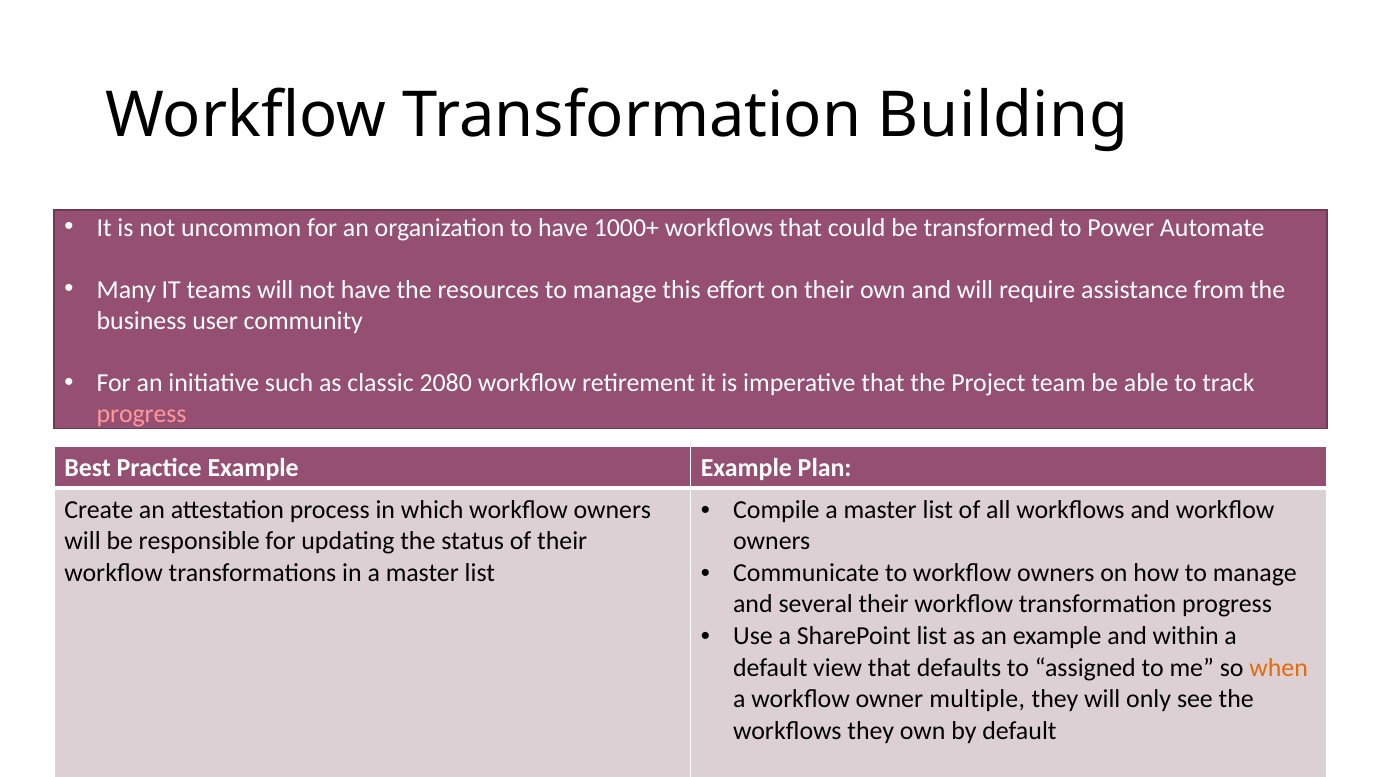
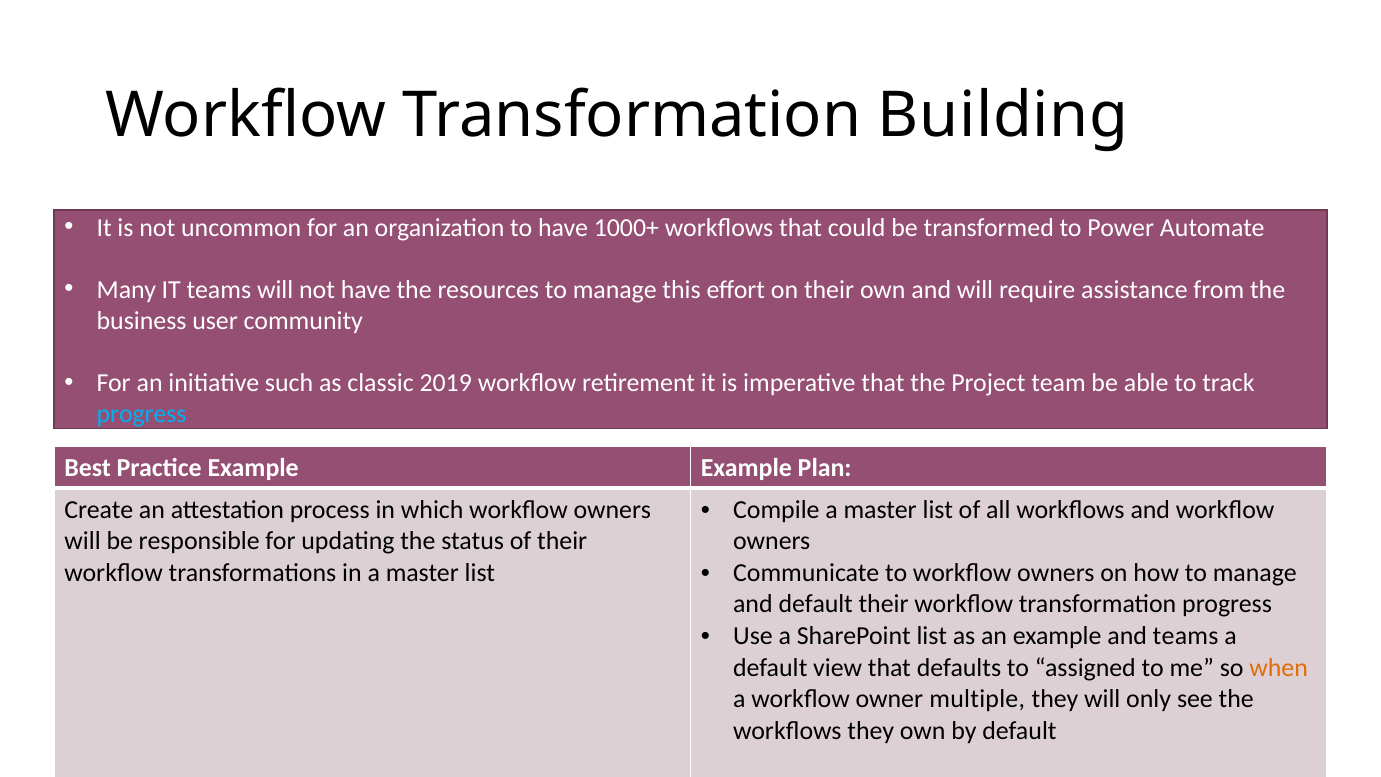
2080: 2080 -> 2019
progress at (142, 414) colour: pink -> light blue
and several: several -> default
and within: within -> teams
